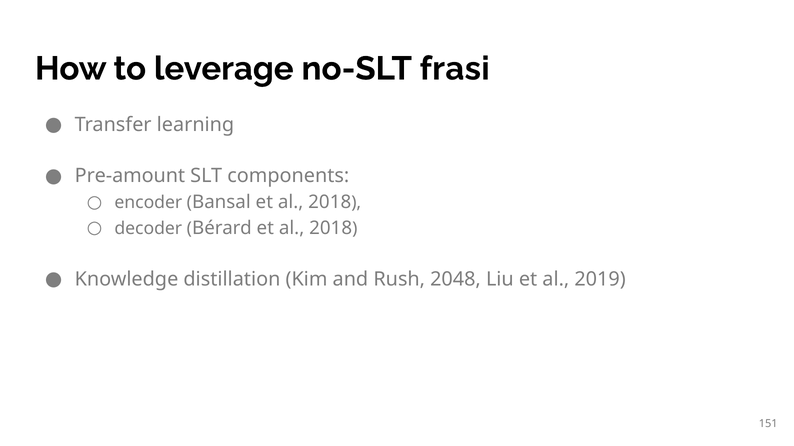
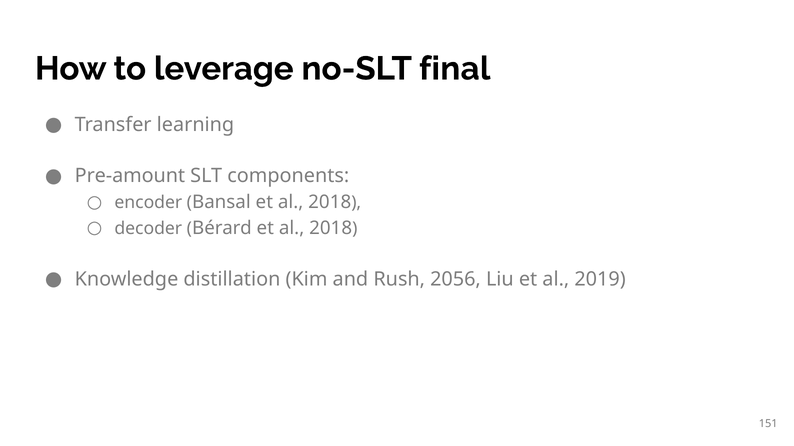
frasi: frasi -> final
2048: 2048 -> 2056
